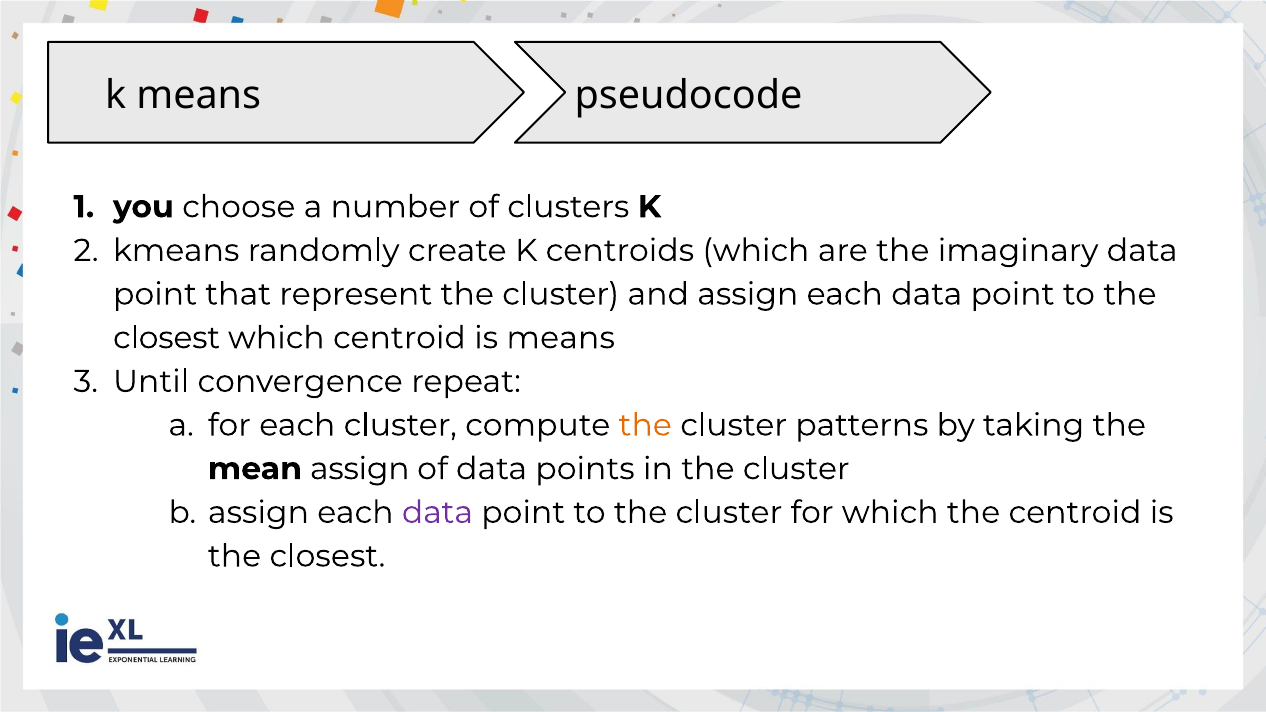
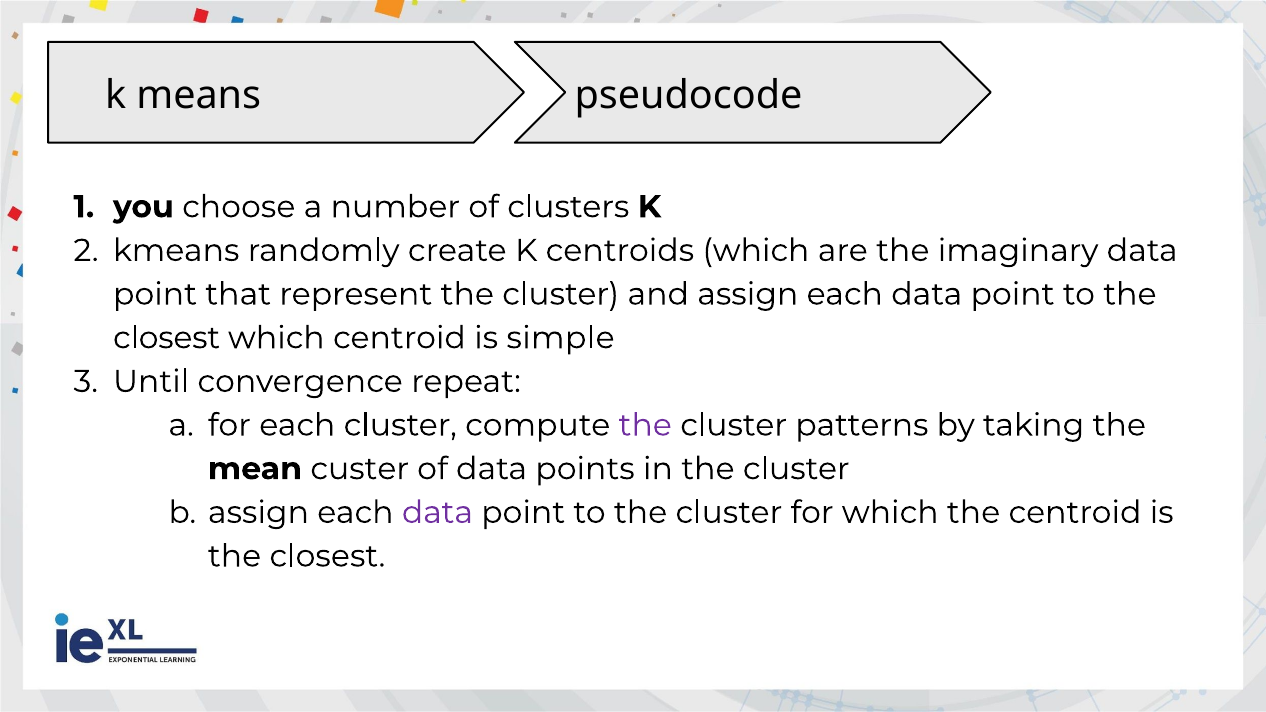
is means: means -> simple
the at (645, 425) colour: orange -> purple
mean assign: assign -> custer
